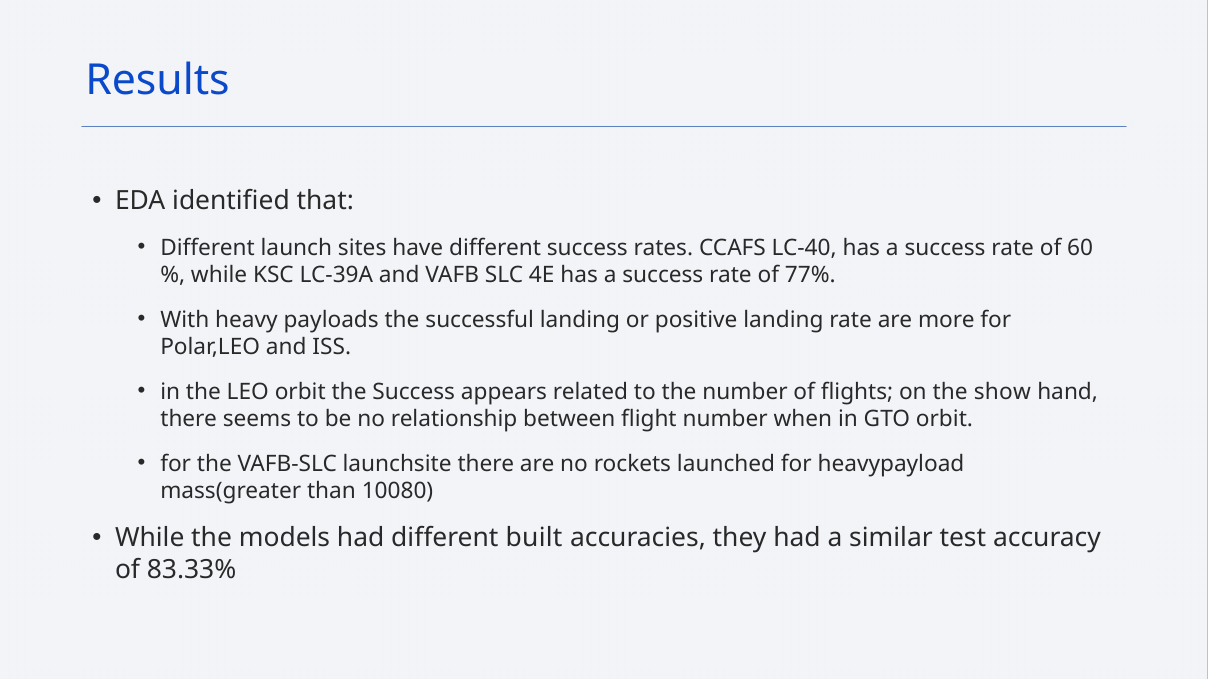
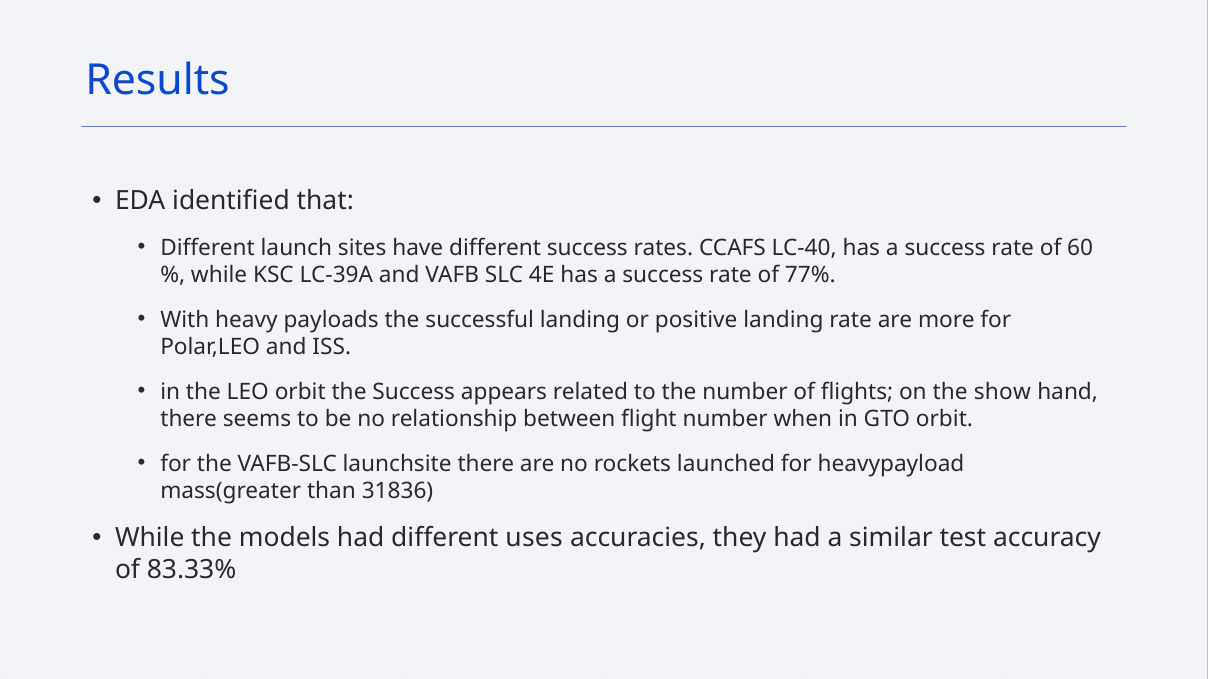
10080: 10080 -> 31836
built: built -> uses
